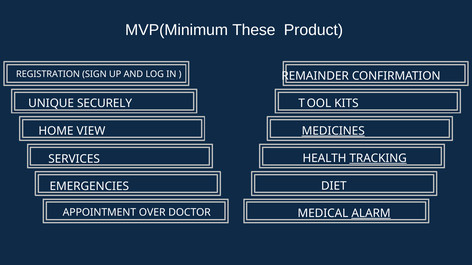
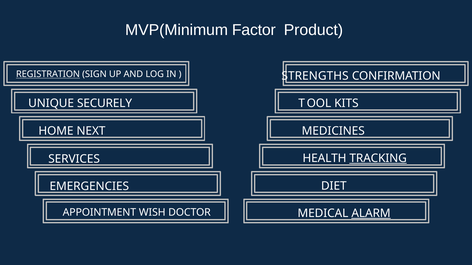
These: These -> Factor
REGISTRATION underline: none -> present
REMAINDER: REMAINDER -> STRENGTHS
VIEW: VIEW -> NEXT
MEDICINES underline: present -> none
OVER: OVER -> WISH
